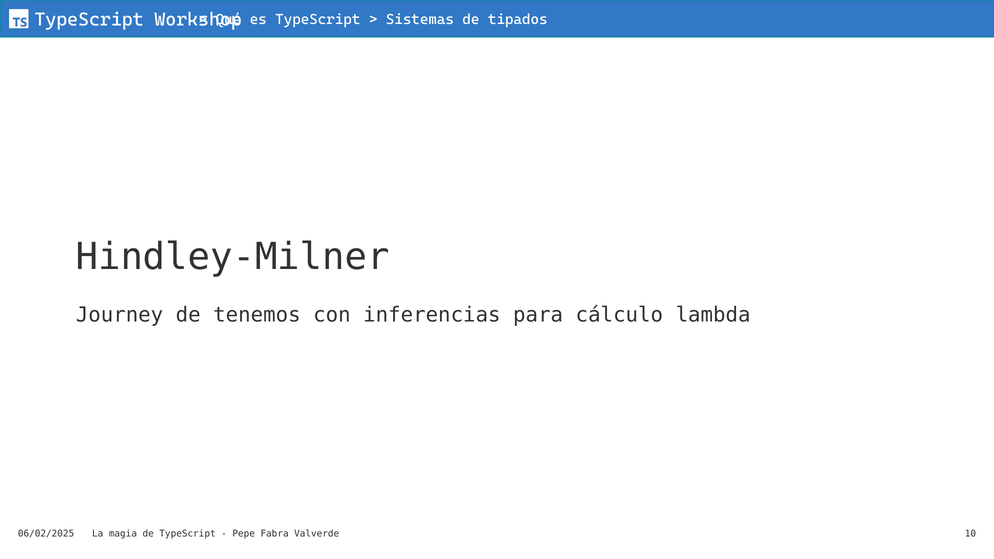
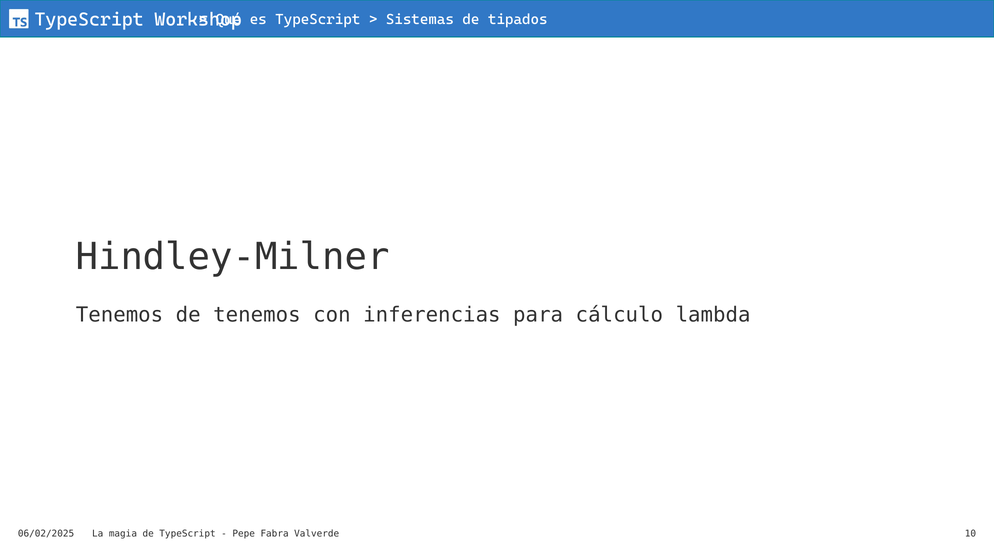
Journey at (119, 315): Journey -> Tenemos
